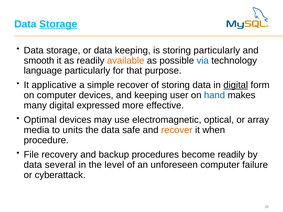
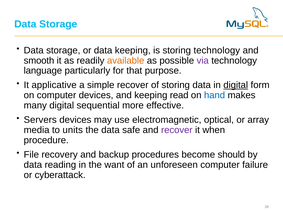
Storage at (58, 24) underline: present -> none
storing particularly: particularly -> technology
via colour: blue -> purple
user: user -> read
expressed: expressed -> sequential
Optimal: Optimal -> Servers
recover at (177, 130) colour: orange -> purple
become readily: readily -> should
several: several -> reading
level: level -> want
